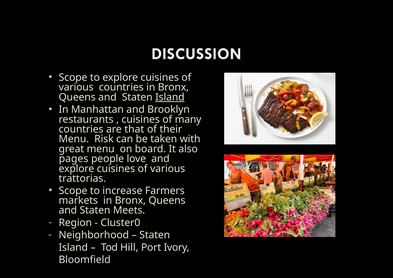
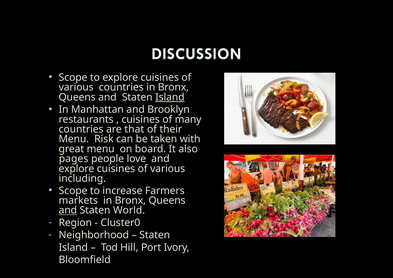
trattorias: trattorias -> including
and at (68, 210) underline: none -> present
Meets: Meets -> World
